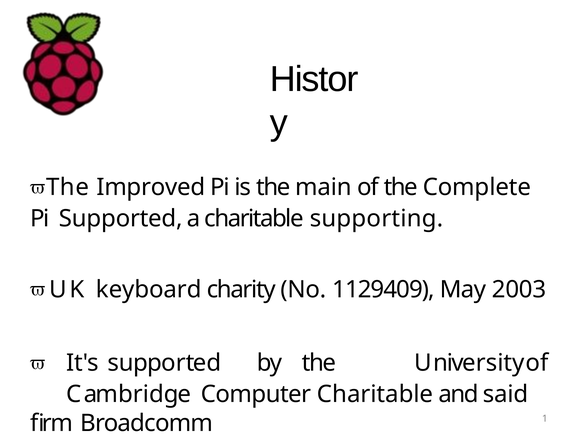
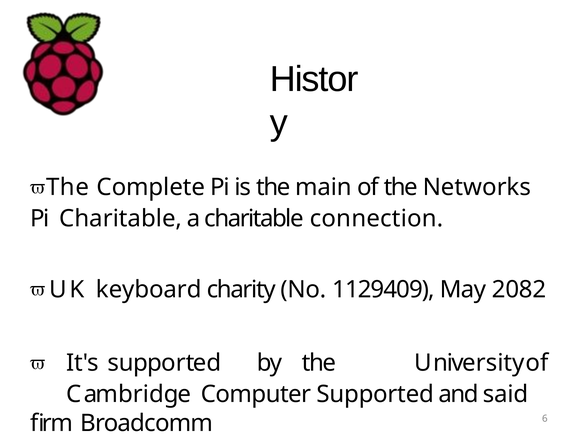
Improved: Improved -> Complete
Complete: Complete -> Networks
Pi Supported: Supported -> Charitable
supporting: supporting -> connection
2003: 2003 -> 2082
Computer Charitable: Charitable -> Supported
1: 1 -> 6
